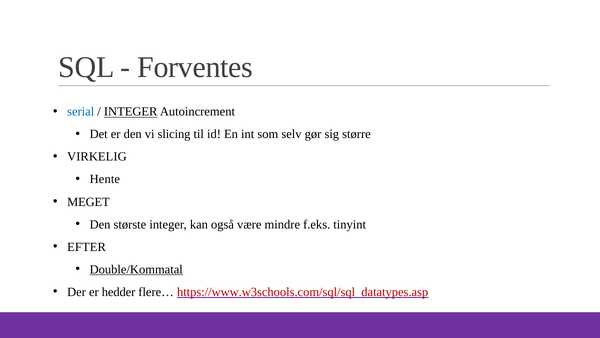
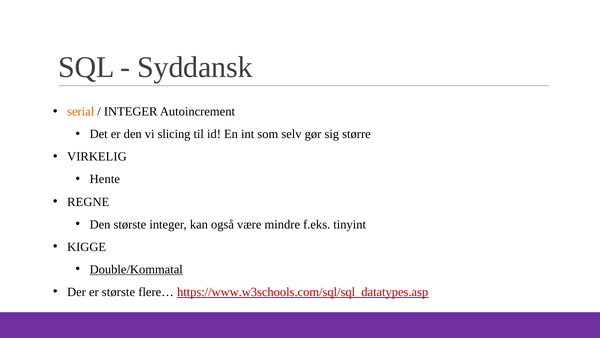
Forventes: Forventes -> Syddansk
serial colour: blue -> orange
INTEGER at (131, 112) underline: present -> none
MEGET: MEGET -> REGNE
EFTER: EFTER -> KIGGE
er hedder: hedder -> største
